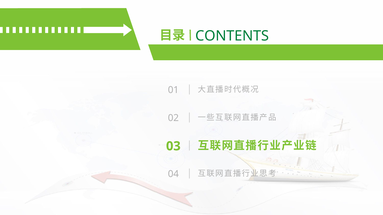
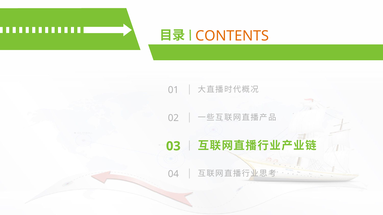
CONTENTS colour: green -> orange
